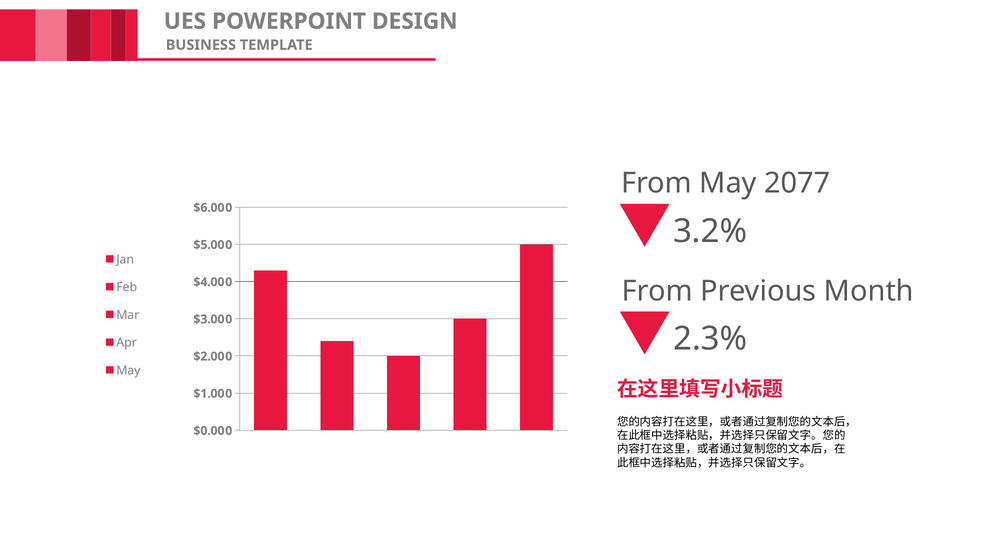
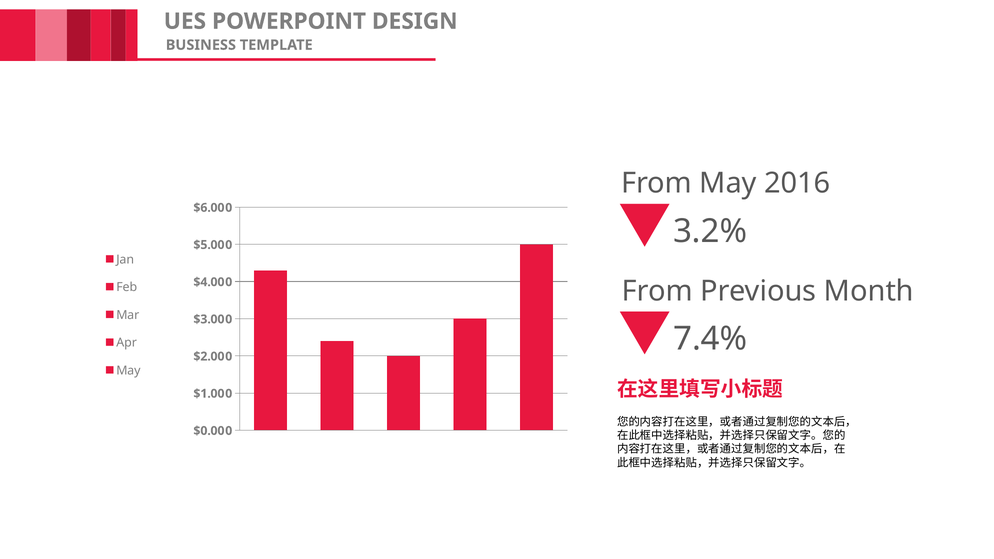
2077: 2077 -> 2016
2.3%: 2.3% -> 7.4%
